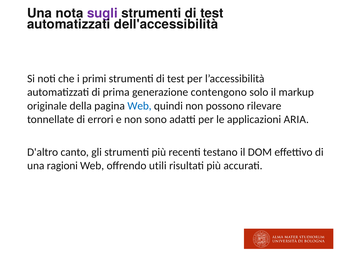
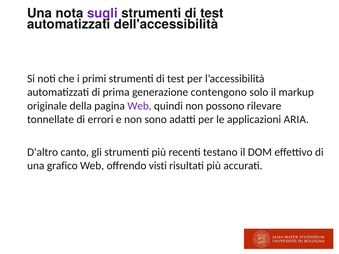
Web at (139, 106) colour: blue -> purple
ragioni: ragioni -> grafico
utili: utili -> visti
